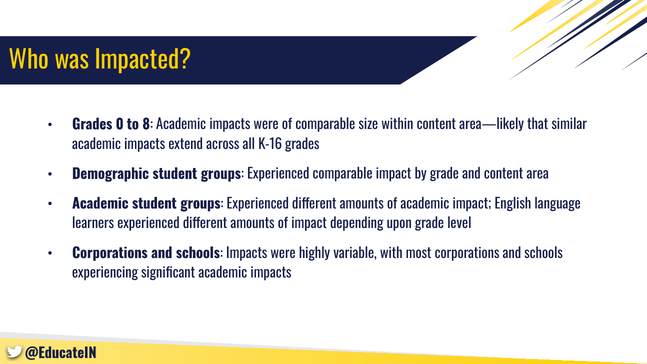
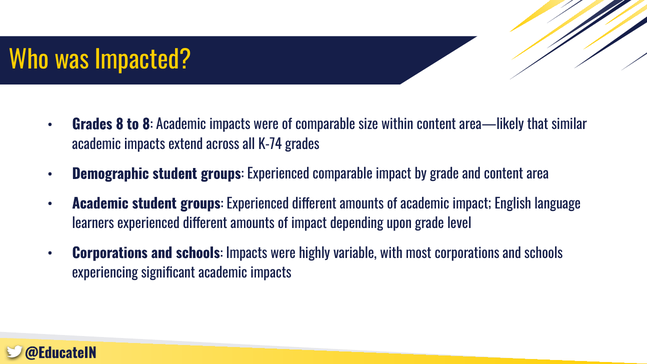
Grades 0: 0 -> 8
K-16: K-16 -> K-74
